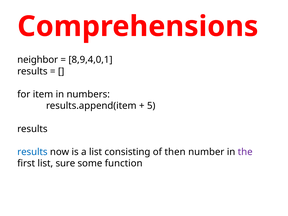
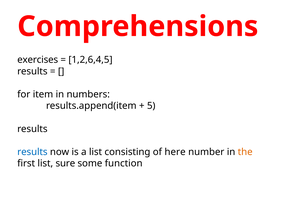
neighbor: neighbor -> exercises
8,9,4,0,1: 8,9,4,0,1 -> 1,2,6,4,5
then: then -> here
the colour: purple -> orange
